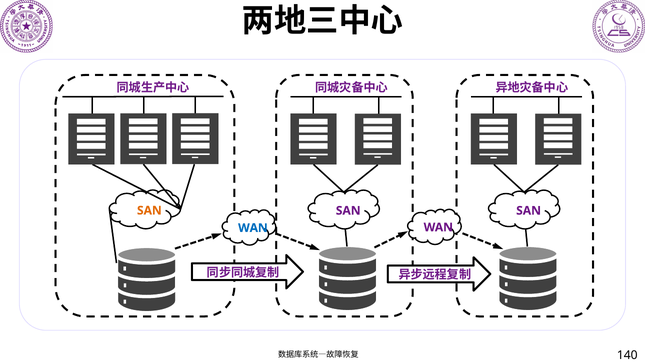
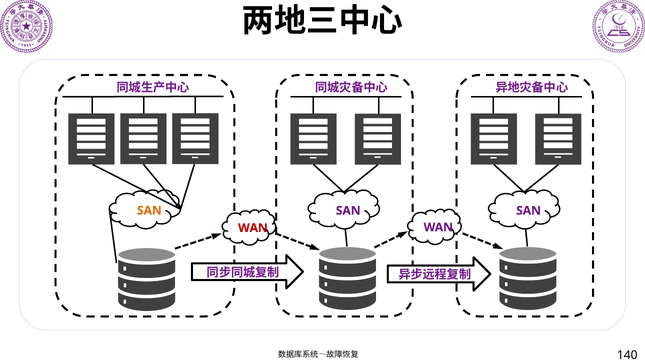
WAN at (253, 228) colour: blue -> red
